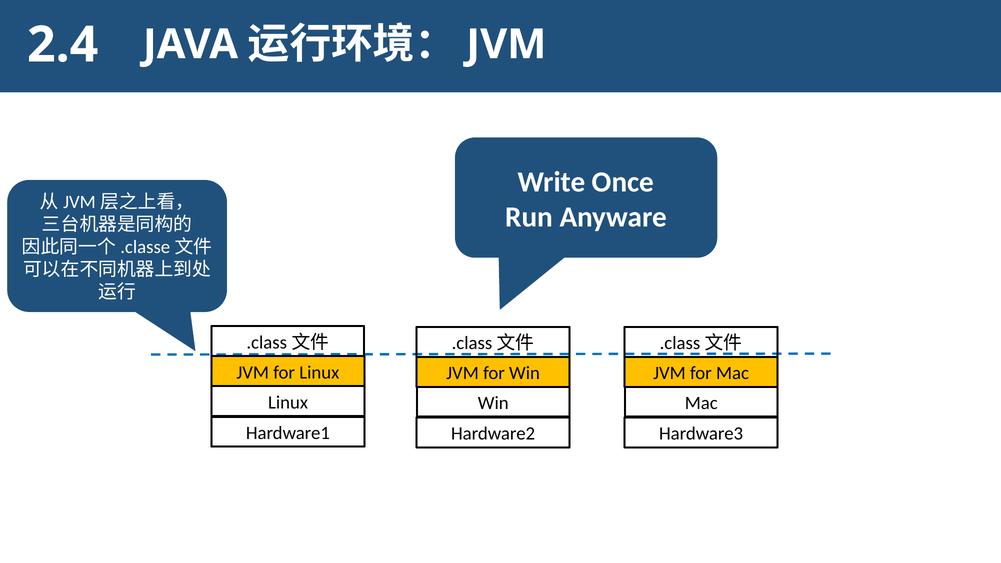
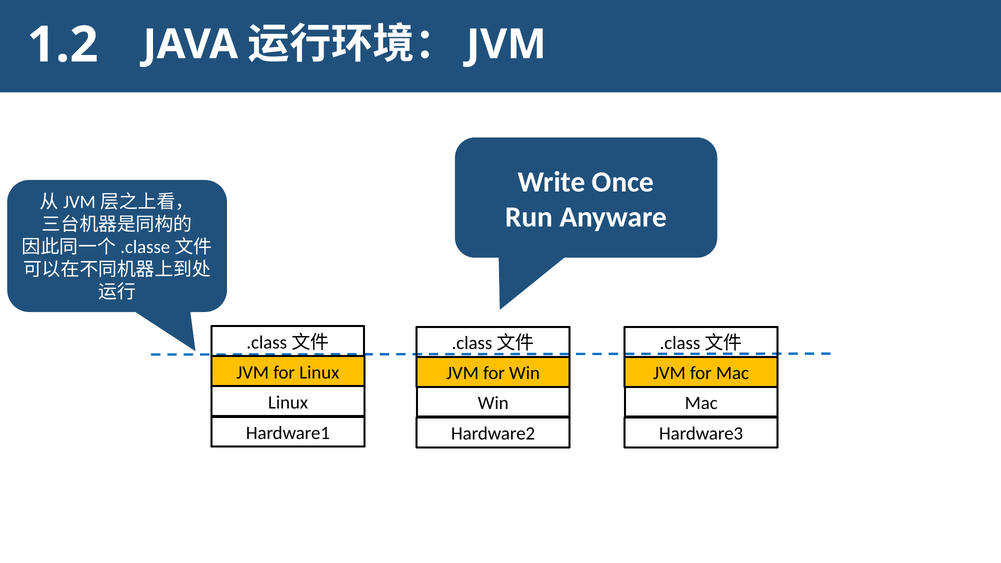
2.4: 2.4 -> 1.2
